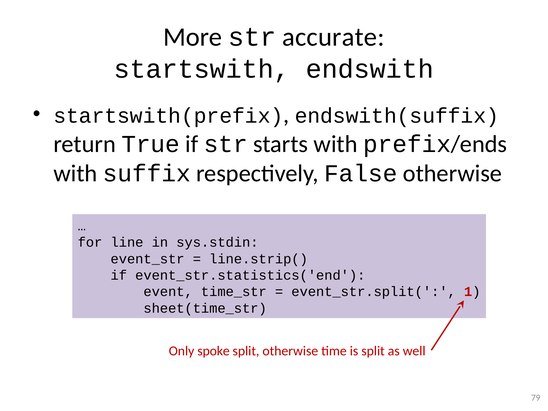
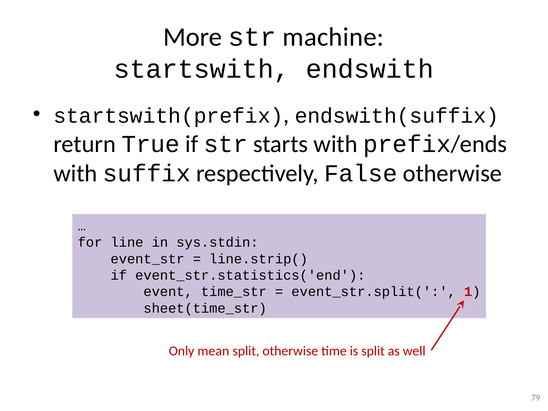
accurate: accurate -> machine
spoke: spoke -> mean
